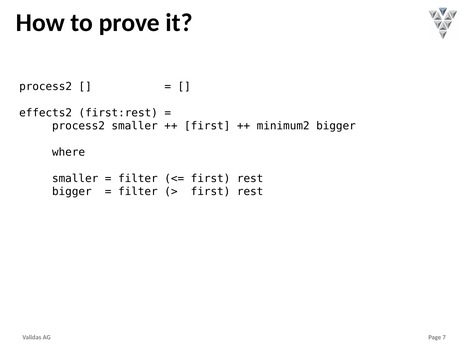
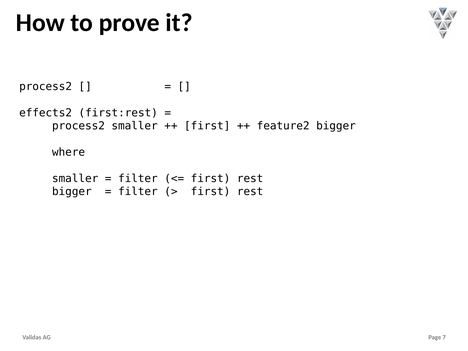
minimum2: minimum2 -> feature2
